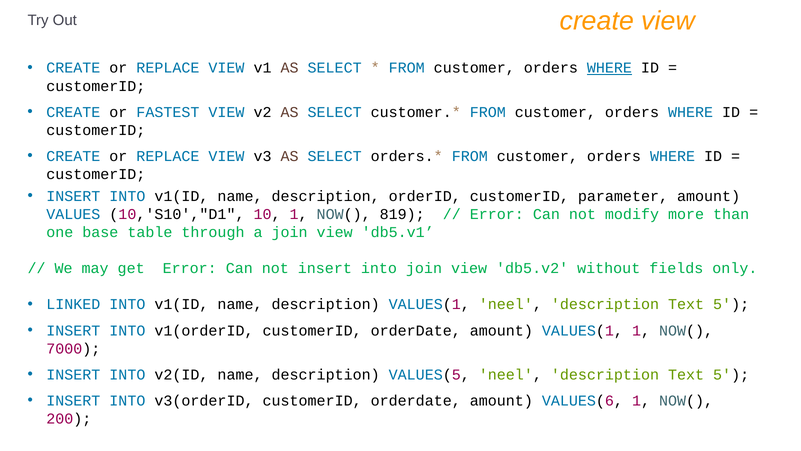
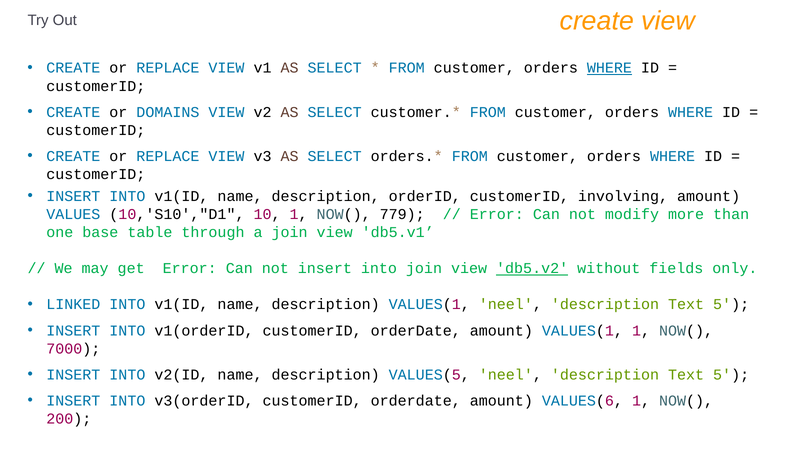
FASTEST: FASTEST -> DOMAINS
parameter: parameter -> involving
819: 819 -> 779
db5.v2 underline: none -> present
